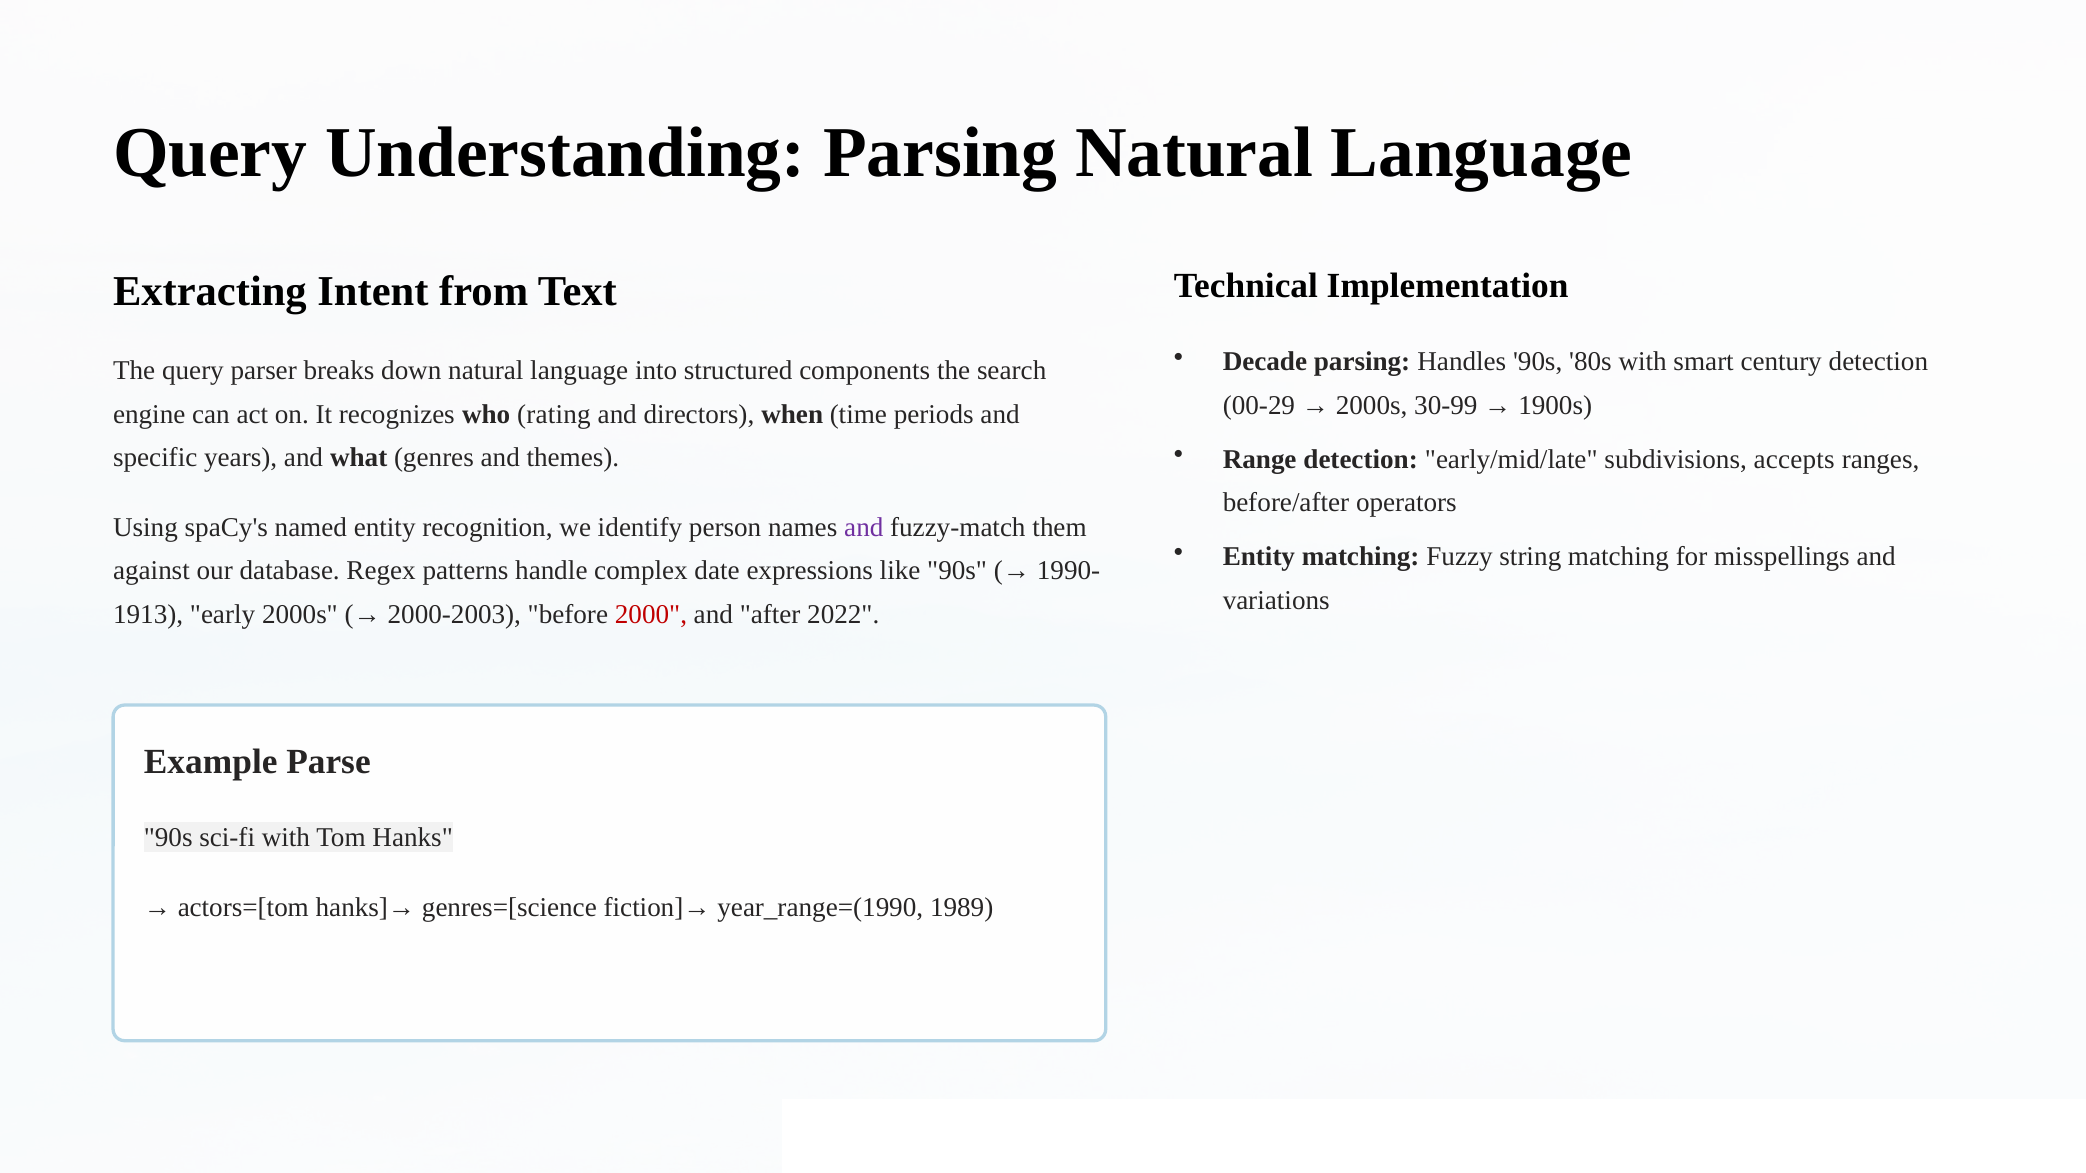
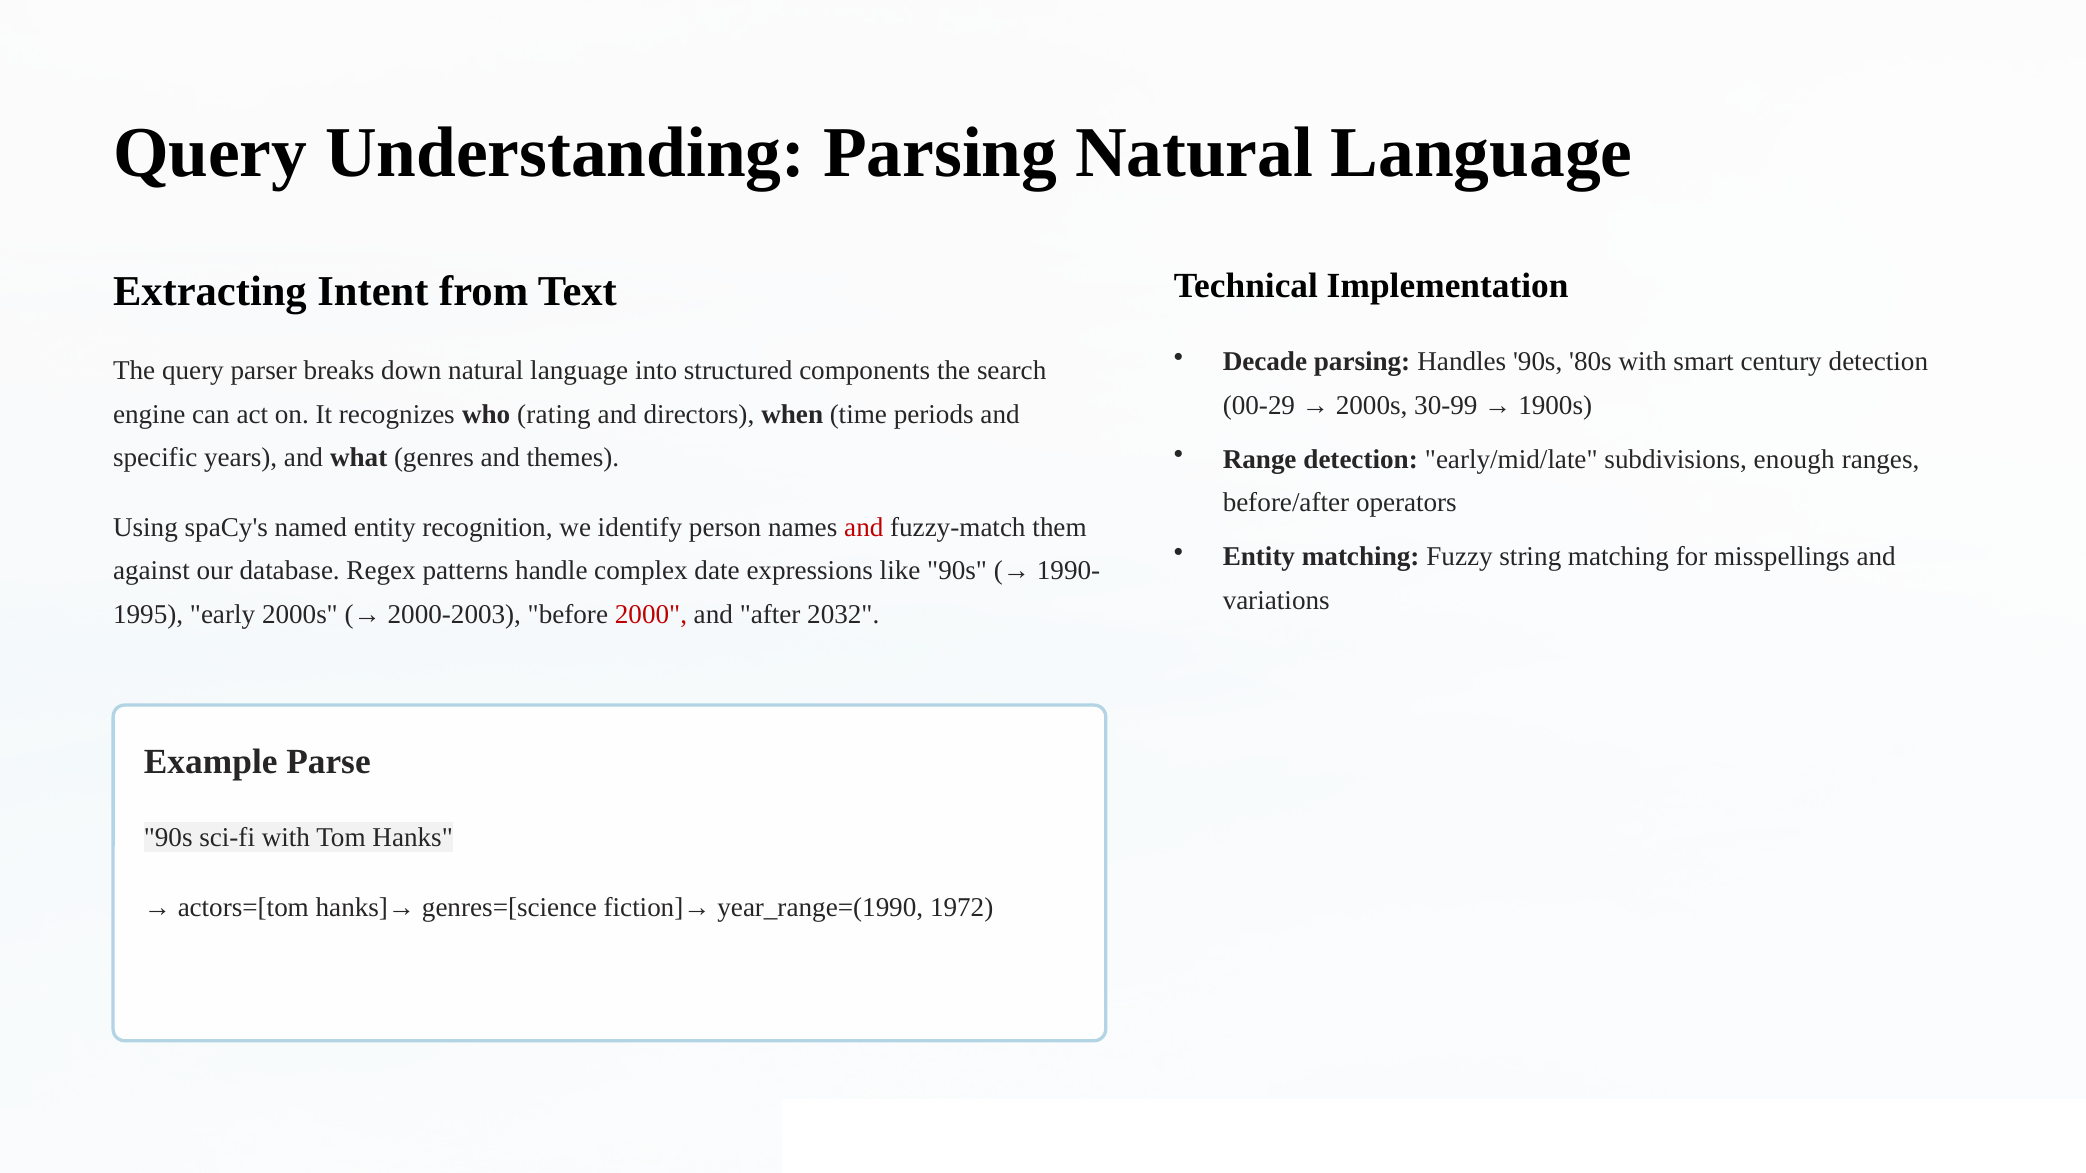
accepts: accepts -> enough
and at (864, 528) colour: purple -> red
1913: 1913 -> 1995
2022: 2022 -> 2032
1989: 1989 -> 1972
